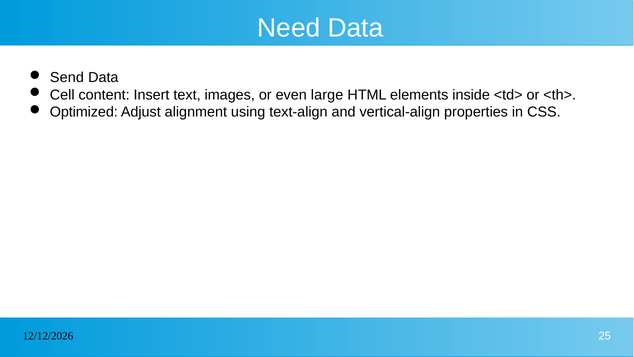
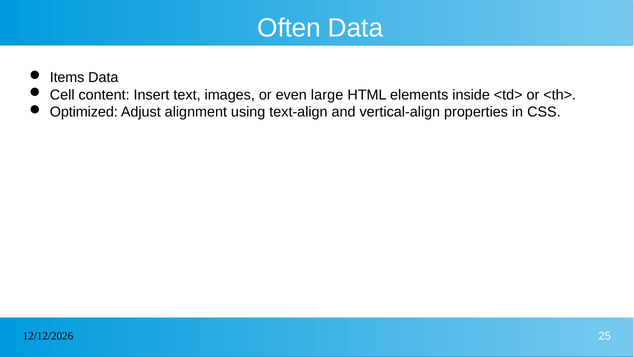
Need: Need -> Often
Send: Send -> Items
